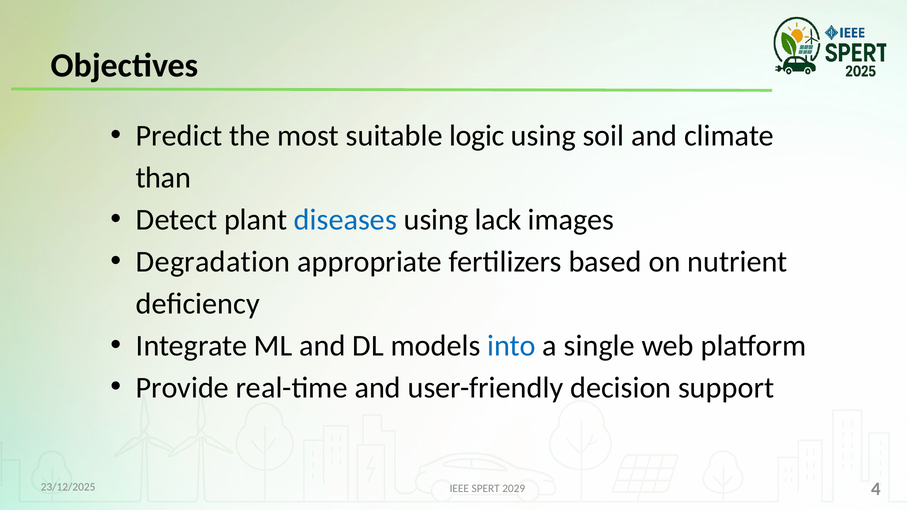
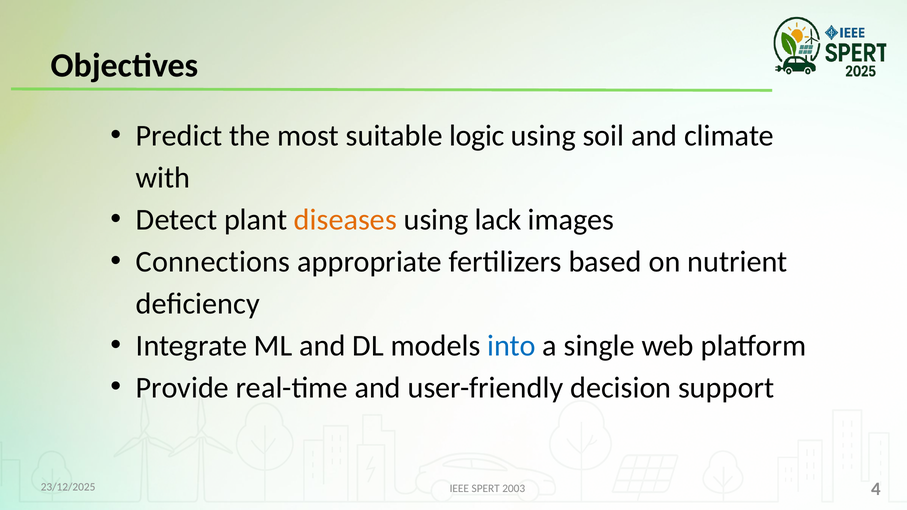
than: than -> with
diseases colour: blue -> orange
Degradation: Degradation -> Connections
2029: 2029 -> 2003
